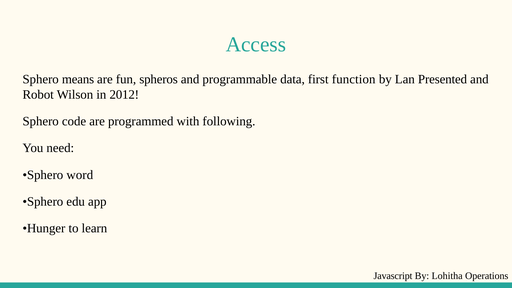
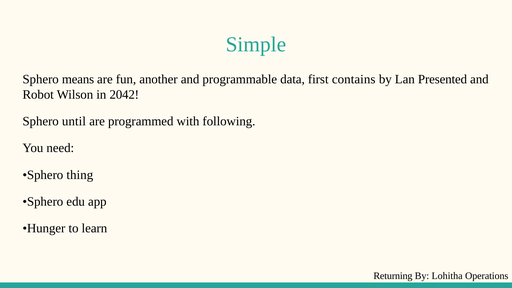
Access: Access -> Simple
spheros: spheros -> another
function: function -> contains
2012: 2012 -> 2042
code: code -> until
word: word -> thing
Javascript: Javascript -> Returning
